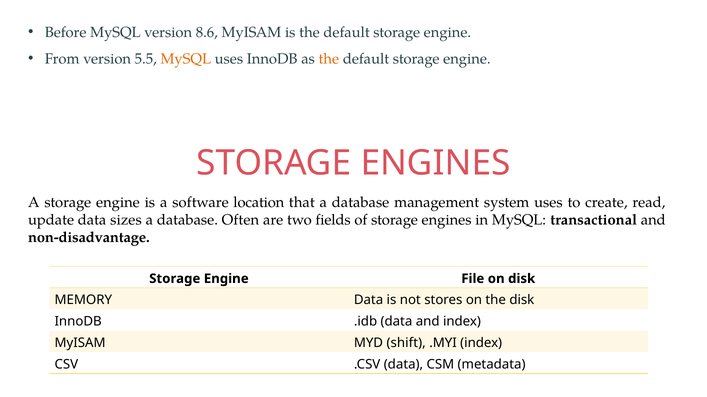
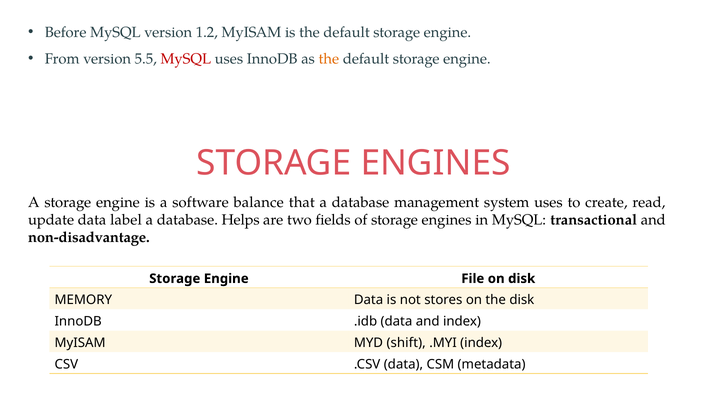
8.6: 8.6 -> 1.2
MySQL at (186, 59) colour: orange -> red
location: location -> balance
sizes: sizes -> label
Often: Often -> Helps
